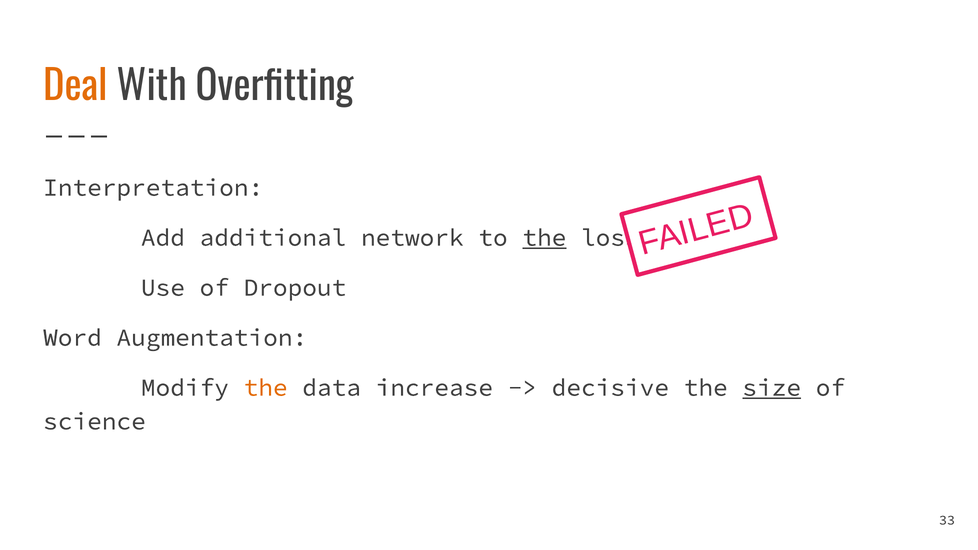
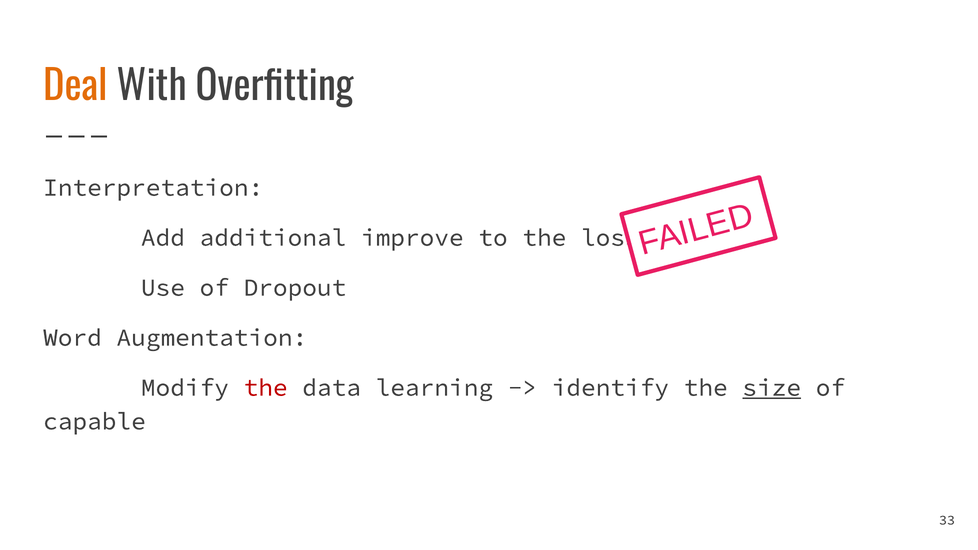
network: network -> improve
the at (544, 238) underline: present -> none
the at (266, 388) colour: orange -> red
increase: increase -> learning
decisive: decisive -> identify
science: science -> capable
